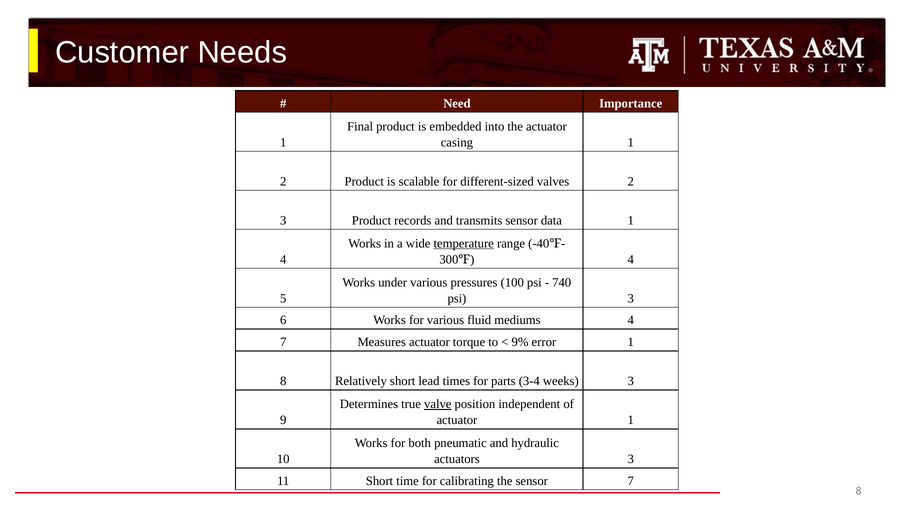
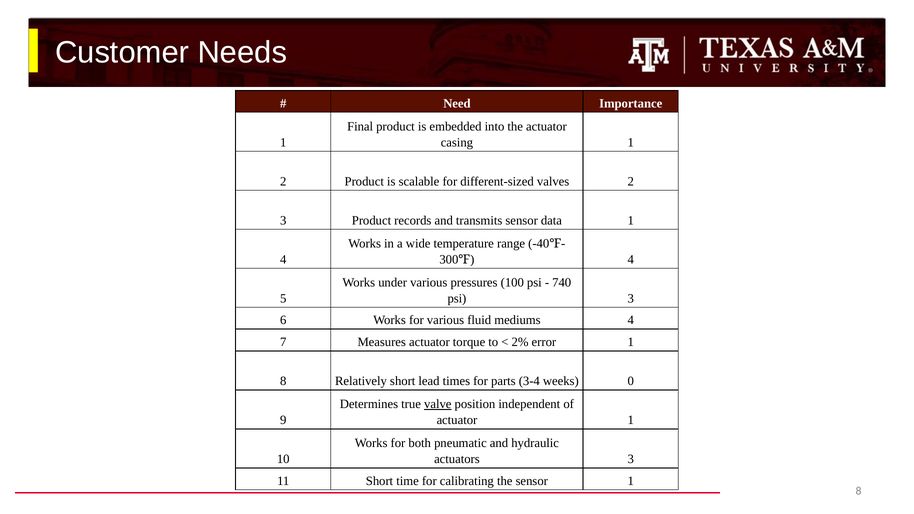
temperature underline: present -> none
9%: 9% -> 2%
weeks 3: 3 -> 0
sensor 7: 7 -> 1
